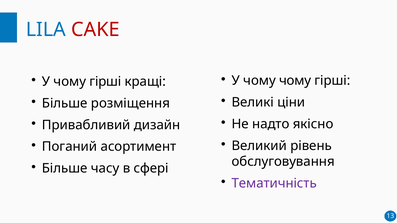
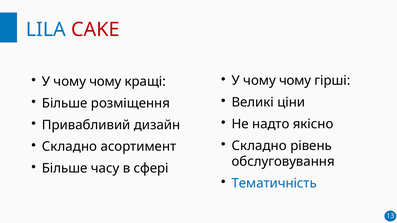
гірші at (105, 82): гірші -> чому
Великий at (259, 146): Великий -> Складно
Поганий at (70, 147): Поганий -> Складно
Тематичність colour: purple -> blue
